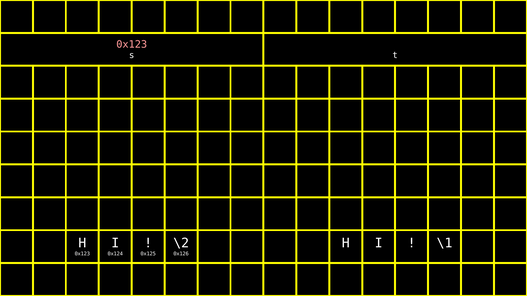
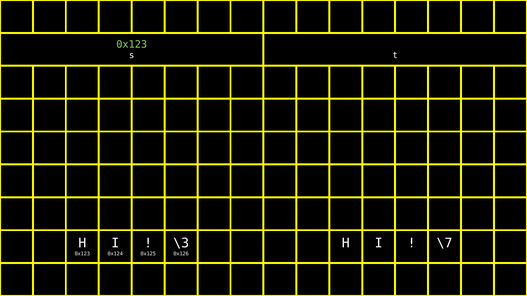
0x123 at (132, 44) colour: pink -> light green
\2: \2 -> \3
\1: \1 -> \7
